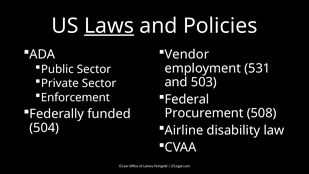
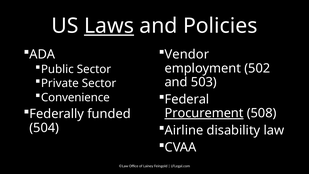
531: 531 -> 502
Enforcement: Enforcement -> Convenience
Procurement underline: none -> present
